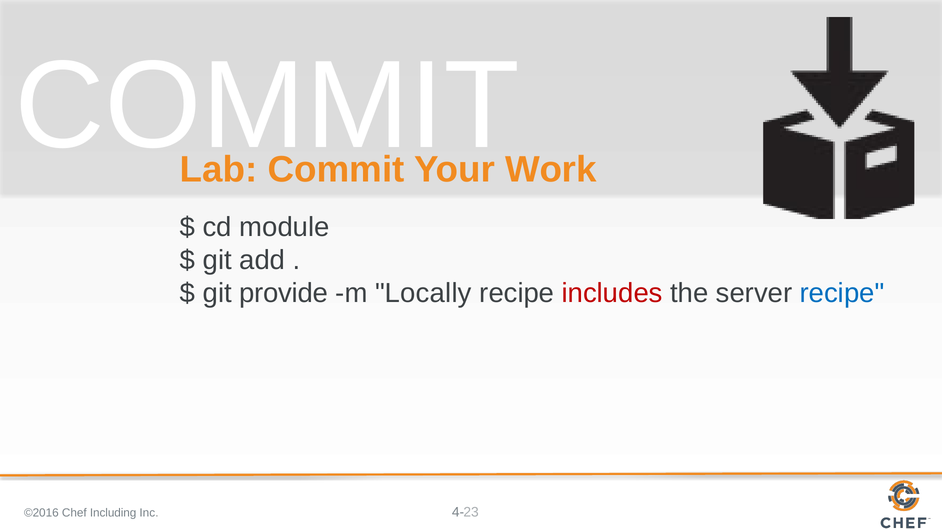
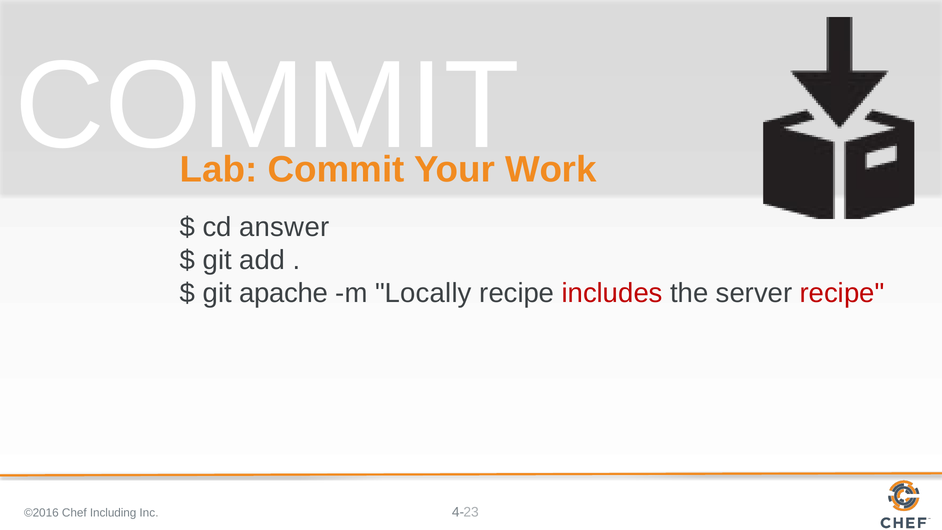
module: module -> answer
provide: provide -> apache
recipe at (842, 293) colour: blue -> red
